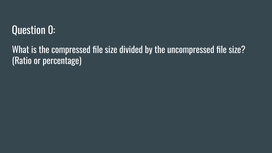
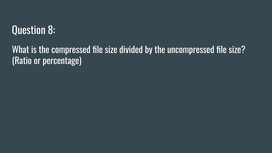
0: 0 -> 8
